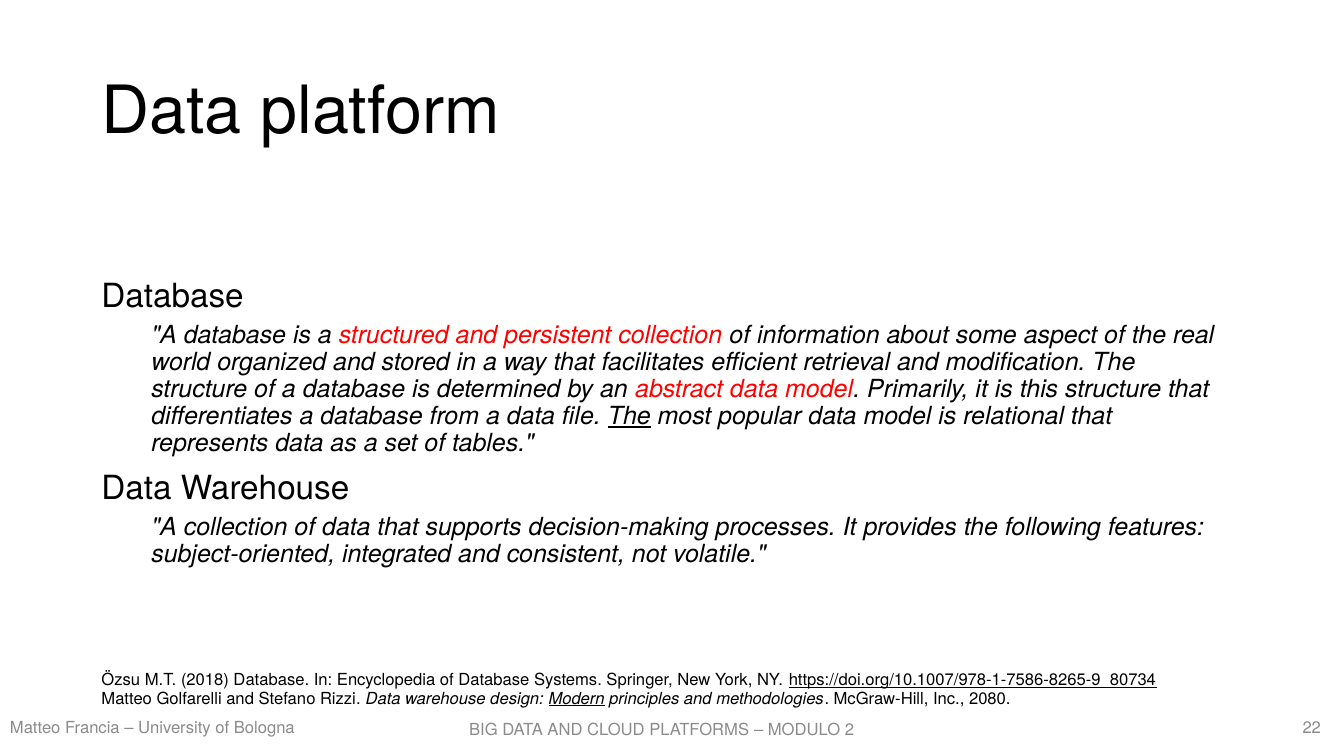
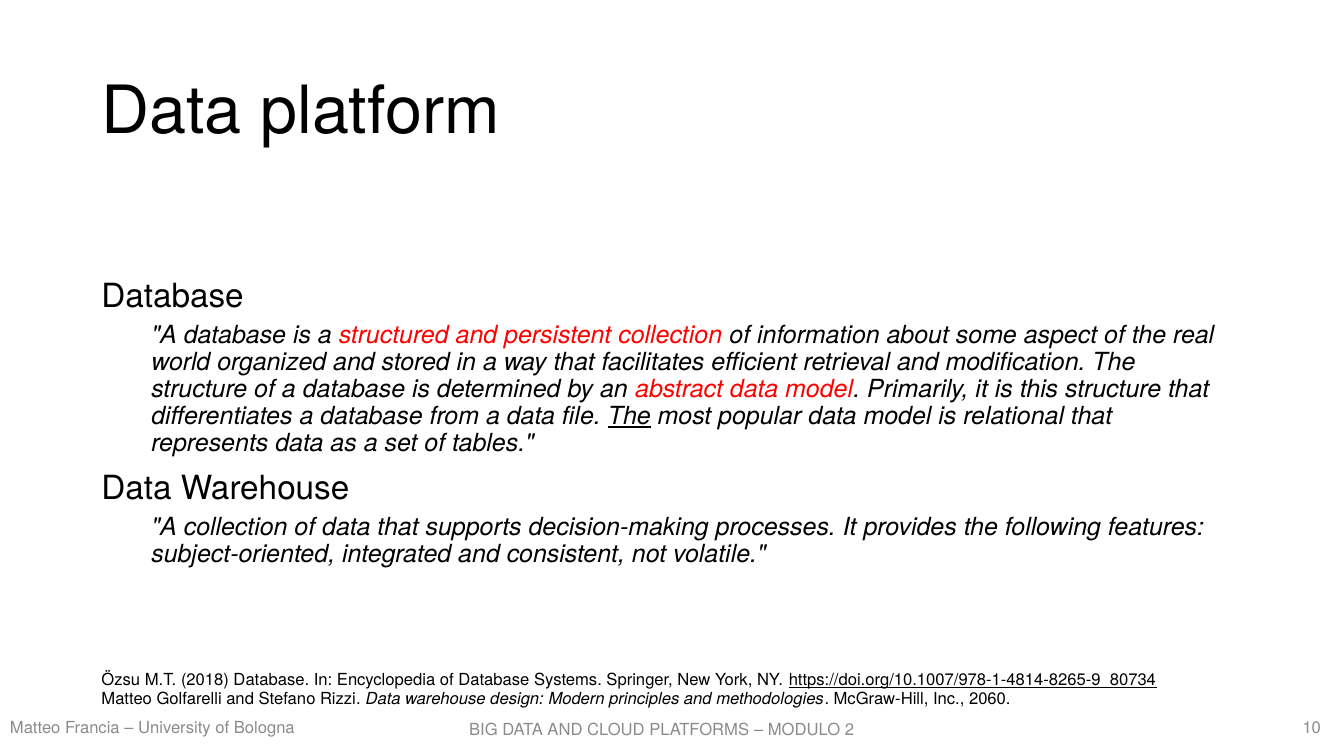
https://doi.org/10.1007/978-1-7586-8265-9_80734: https://doi.org/10.1007/978-1-7586-8265-9_80734 -> https://doi.org/10.1007/978-1-4814-8265-9_80734
Modern underline: present -> none
2080: 2080 -> 2060
22: 22 -> 10
